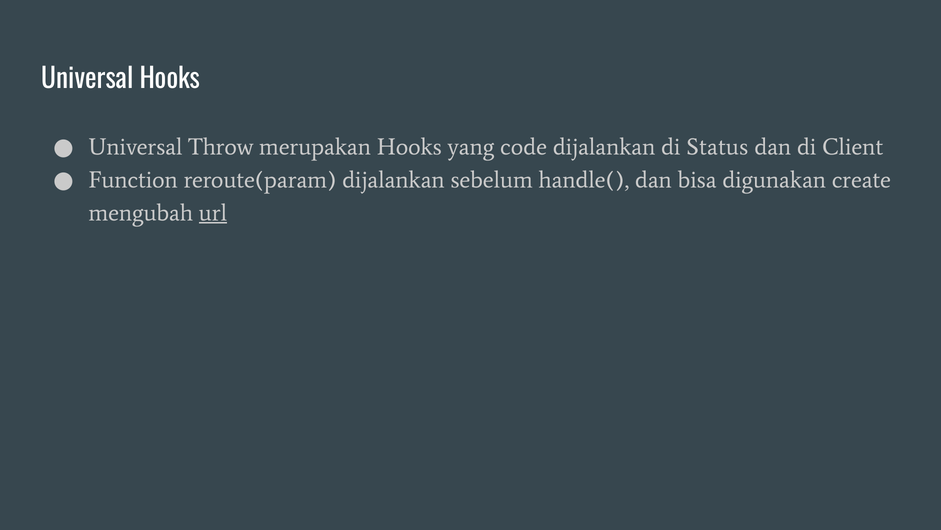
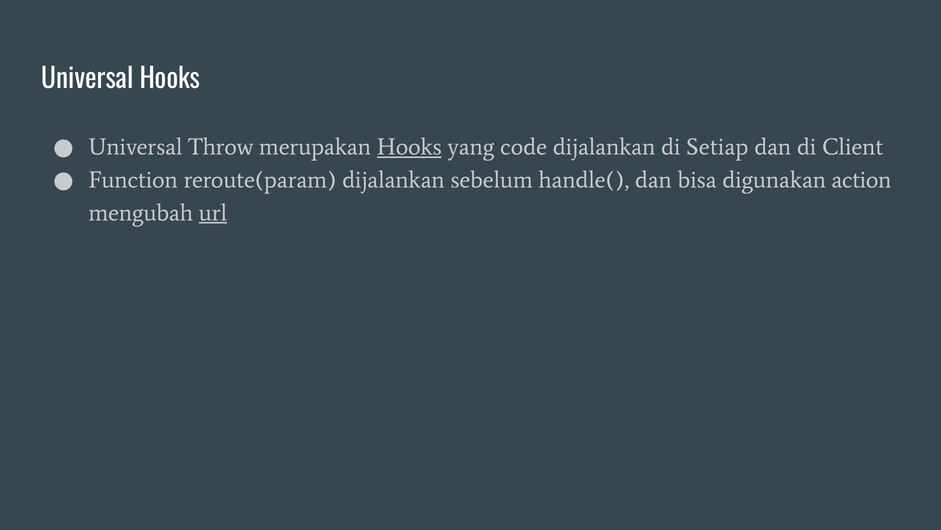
Hooks at (409, 147) underline: none -> present
Status: Status -> Setiap
create: create -> action
